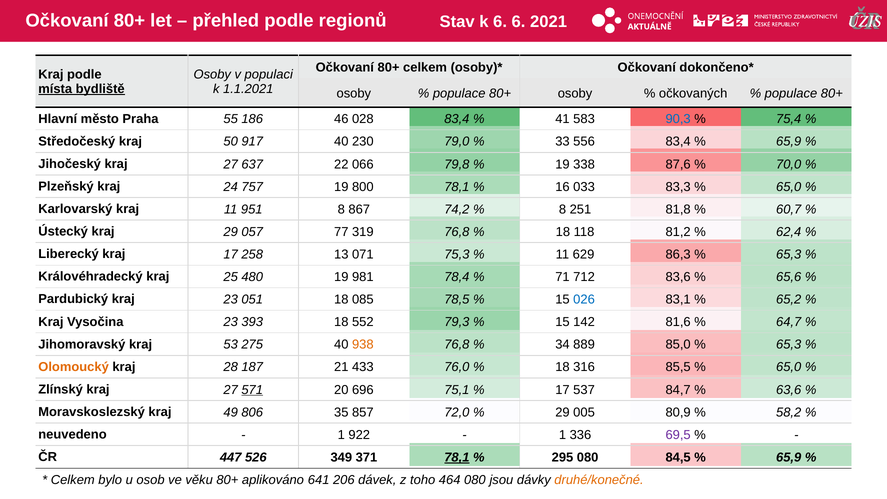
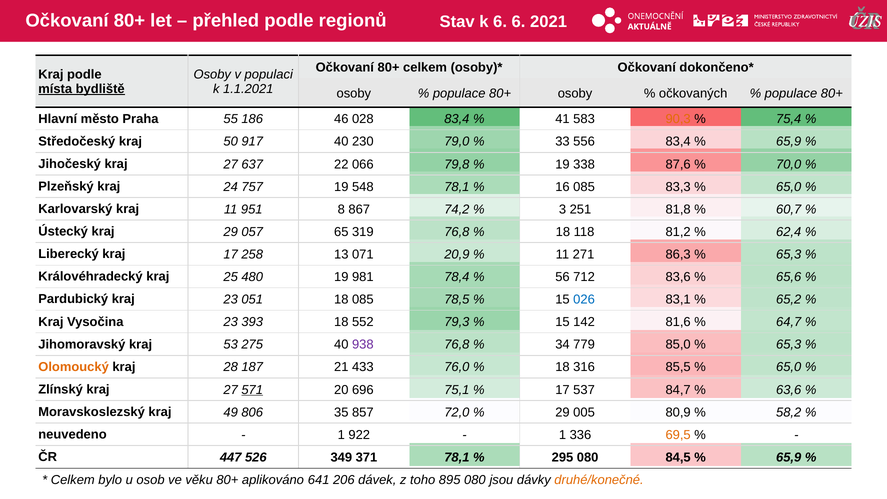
90,3 colour: blue -> orange
800: 800 -> 548
16 033: 033 -> 085
8 at (563, 209): 8 -> 3
77: 77 -> 65
75,3: 75,3 -> 20,9
629: 629 -> 271
71: 71 -> 56
938 colour: orange -> purple
889: 889 -> 779
69,5 colour: purple -> orange
78,1 at (457, 457) underline: present -> none
464: 464 -> 895
